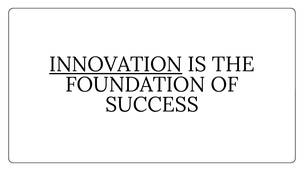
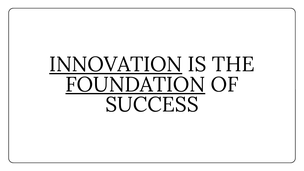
FOUNDATION underline: none -> present
